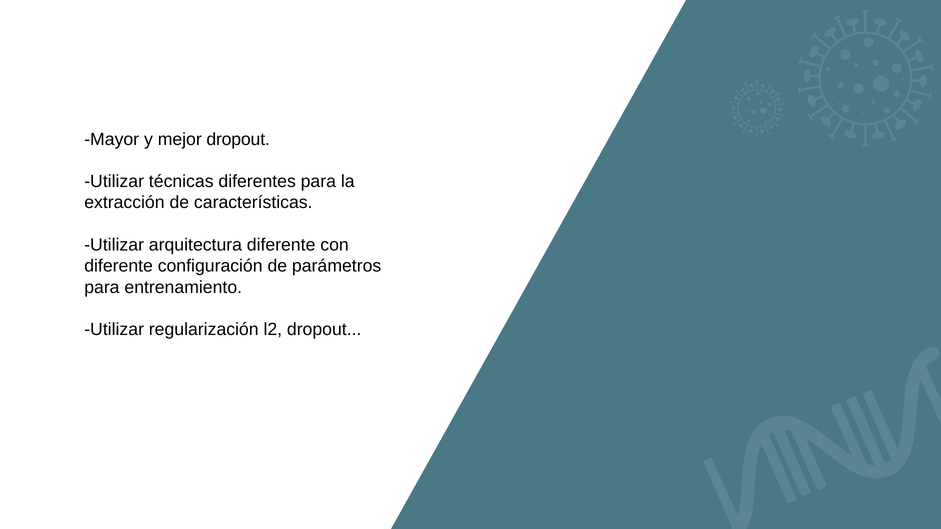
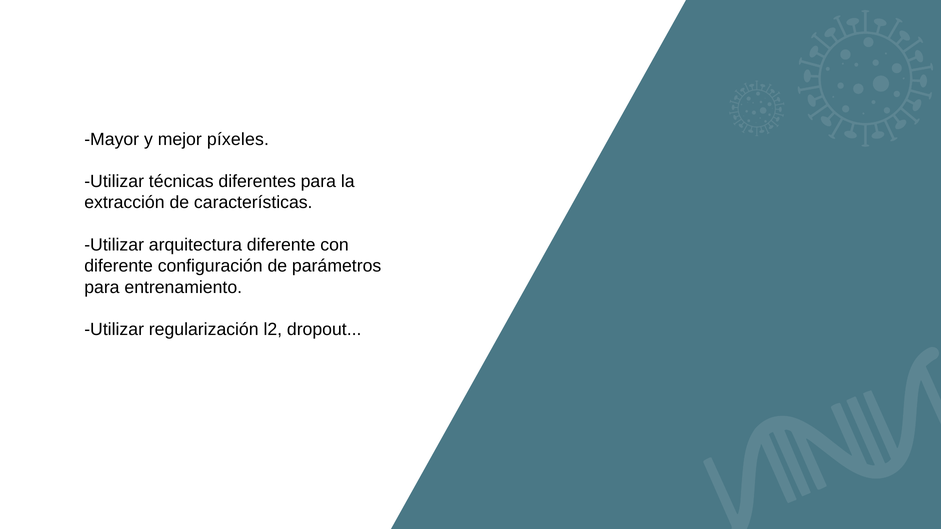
mejor dropout: dropout -> píxeles
